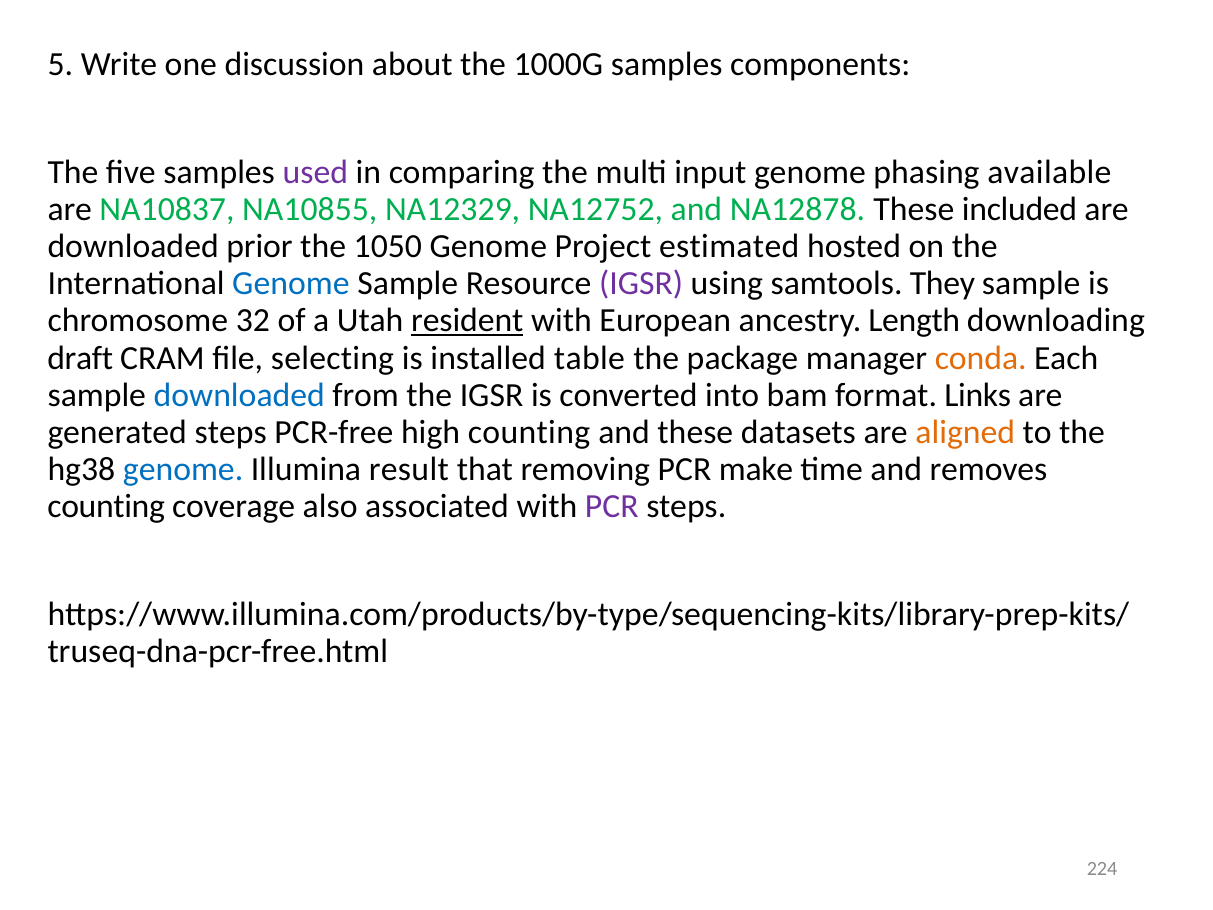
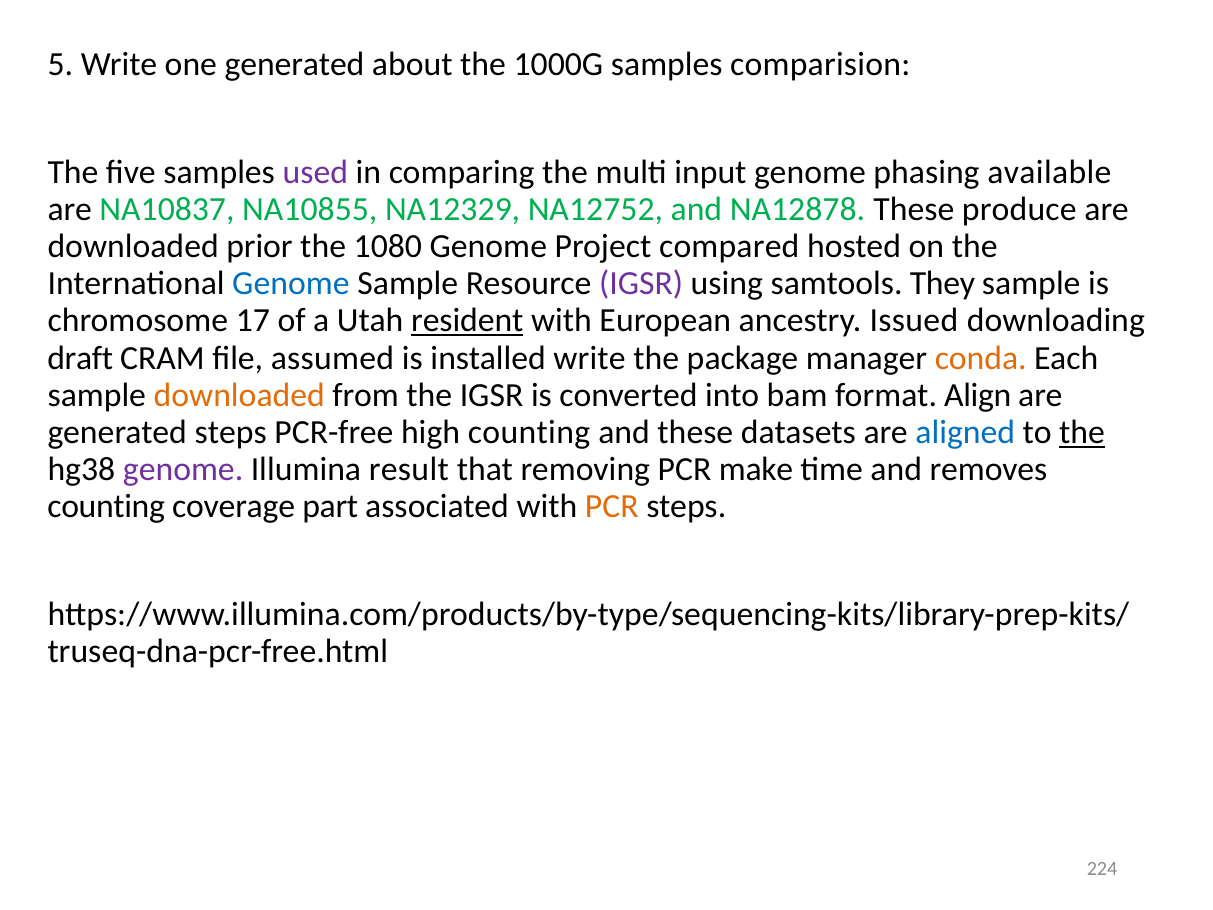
one discussion: discussion -> generated
components: components -> comparision
included: included -> produce
1050: 1050 -> 1080
estimated: estimated -> compared
32: 32 -> 17
Length: Length -> Issued
selecting: selecting -> assumed
installed table: table -> write
downloaded at (239, 395) colour: blue -> orange
Links: Links -> Align
aligned colour: orange -> blue
the at (1082, 432) underline: none -> present
genome at (183, 469) colour: blue -> purple
also: also -> part
PCR at (612, 506) colour: purple -> orange
